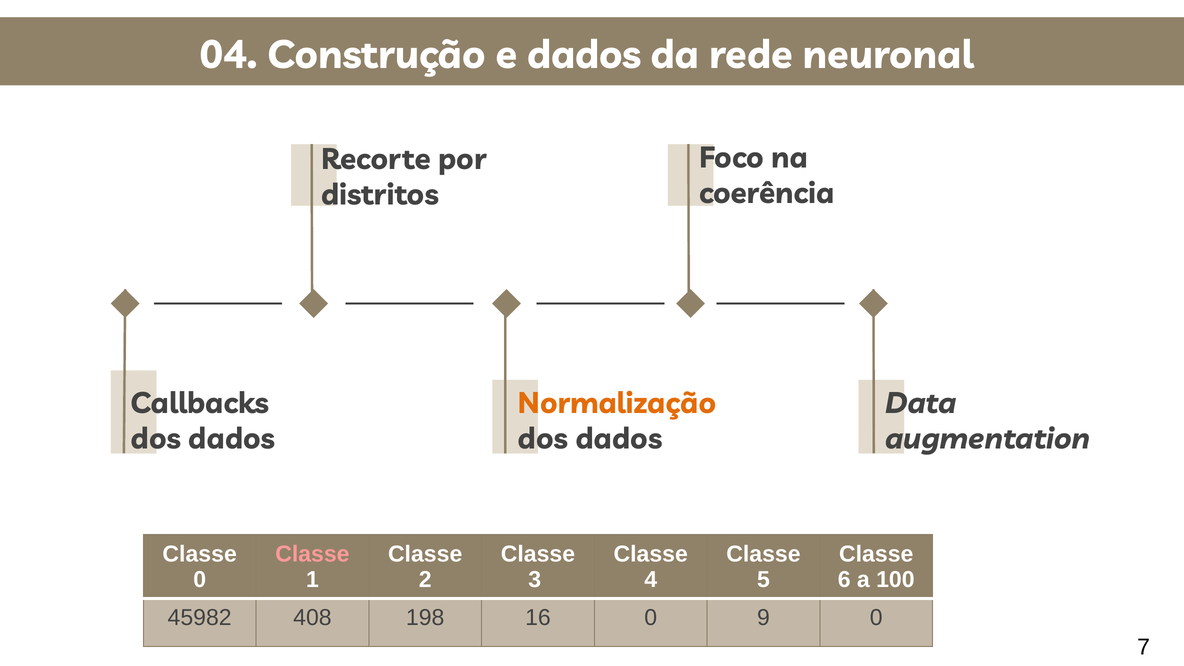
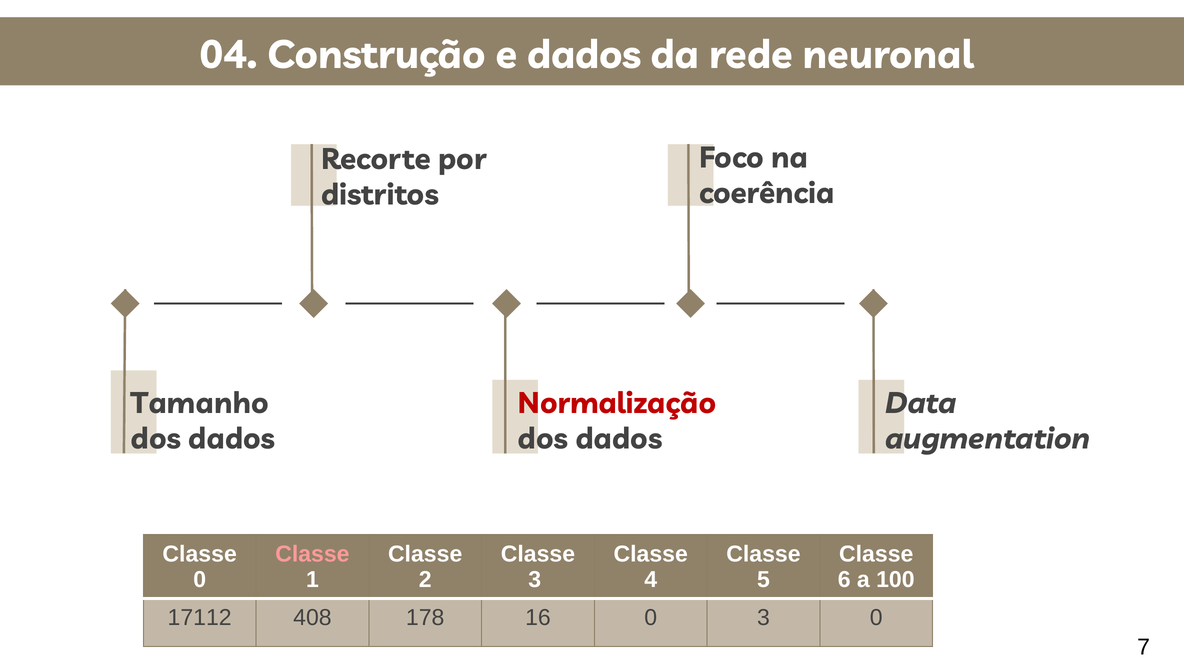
Callbacks: Callbacks -> Tamanho
Normalização colour: orange -> red
45982: 45982 -> 17112
198: 198 -> 178
0 9: 9 -> 3
